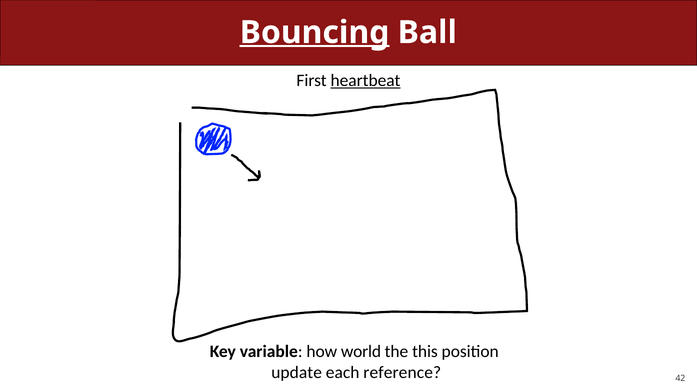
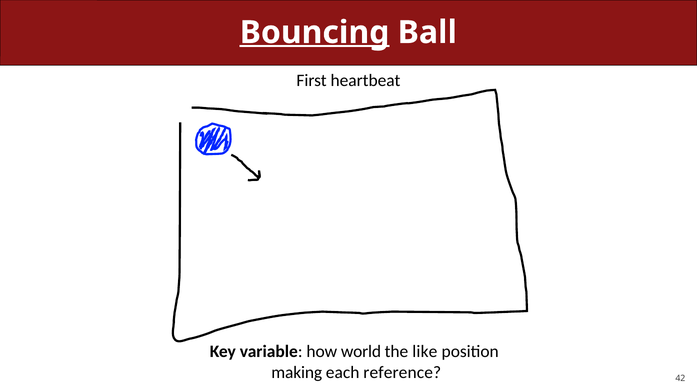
heartbeat underline: present -> none
this: this -> like
update: update -> making
